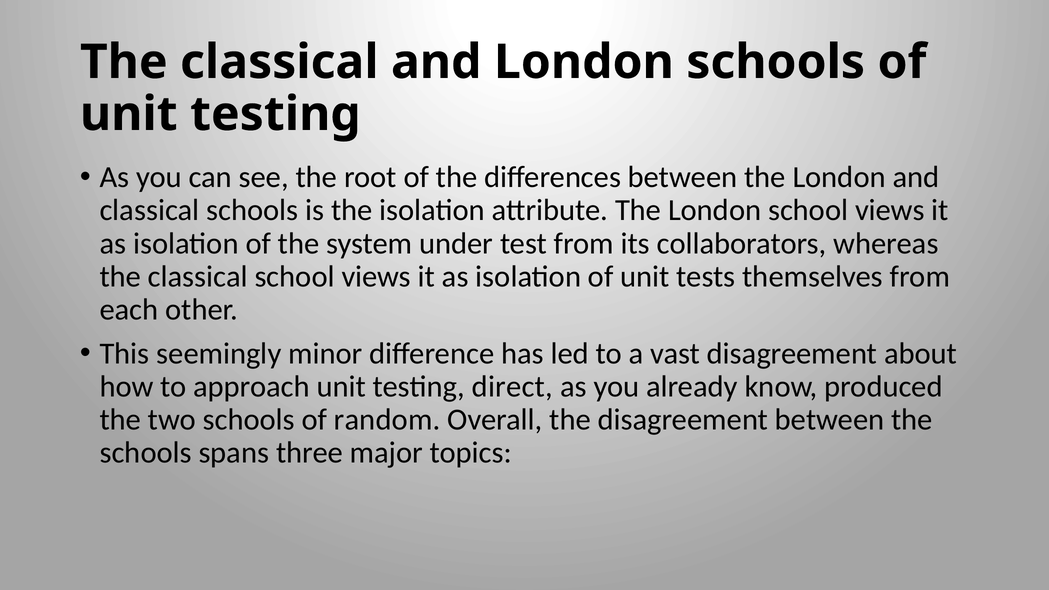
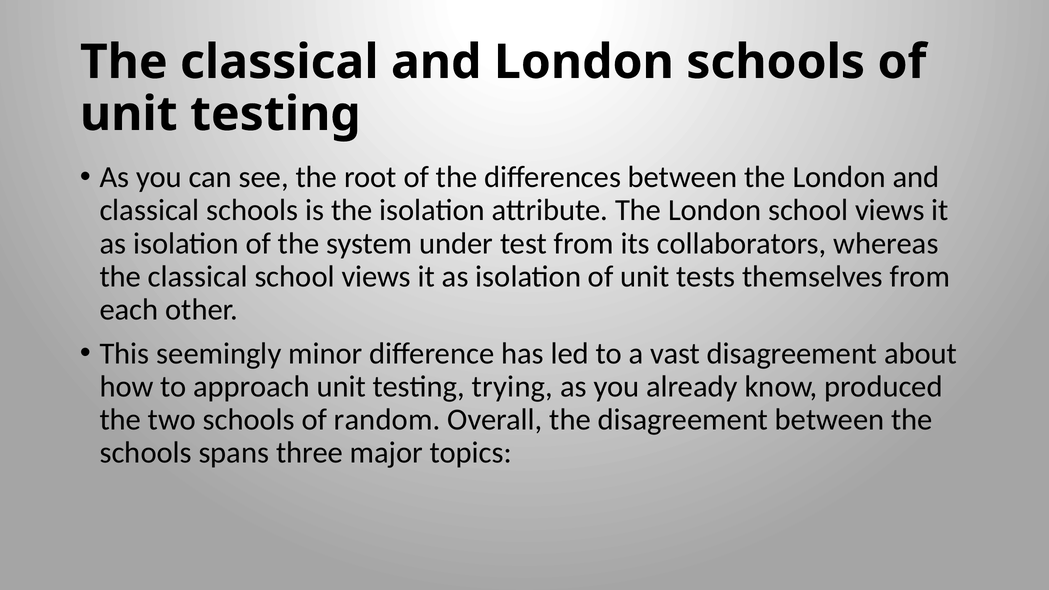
direct: direct -> trying
